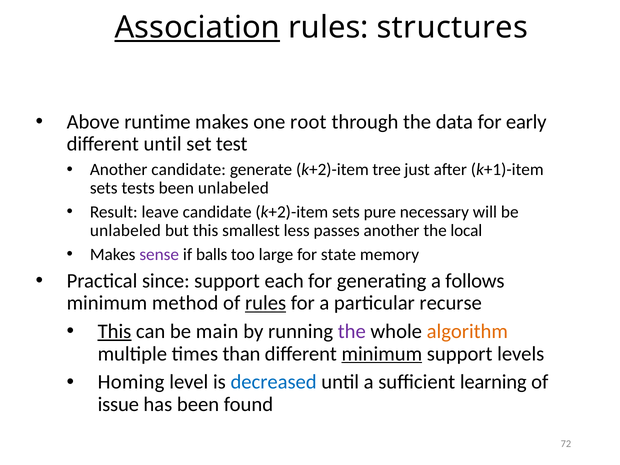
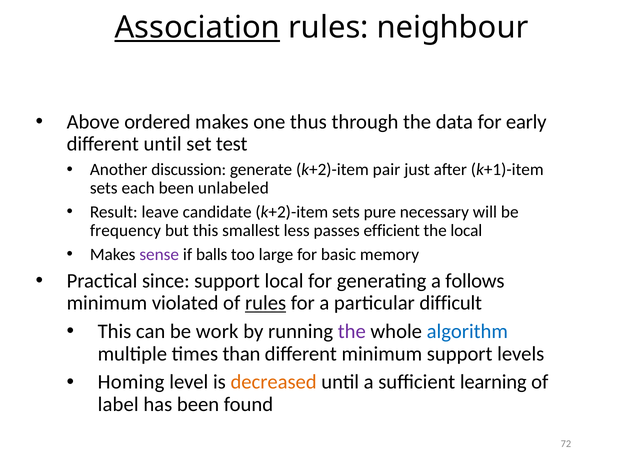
structures: structures -> neighbour
runtime: runtime -> ordered
root: root -> thus
Another candidate: candidate -> discussion
tree: tree -> pair
tests: tests -> each
unlabeled at (125, 231): unlabeled -> frequency
passes another: another -> efficient
state: state -> basic
support each: each -> local
method: method -> violated
recurse: recurse -> difficult
This at (114, 331) underline: present -> none
main: main -> work
algorithm colour: orange -> blue
minimum at (382, 354) underline: present -> none
decreased colour: blue -> orange
issue: issue -> label
